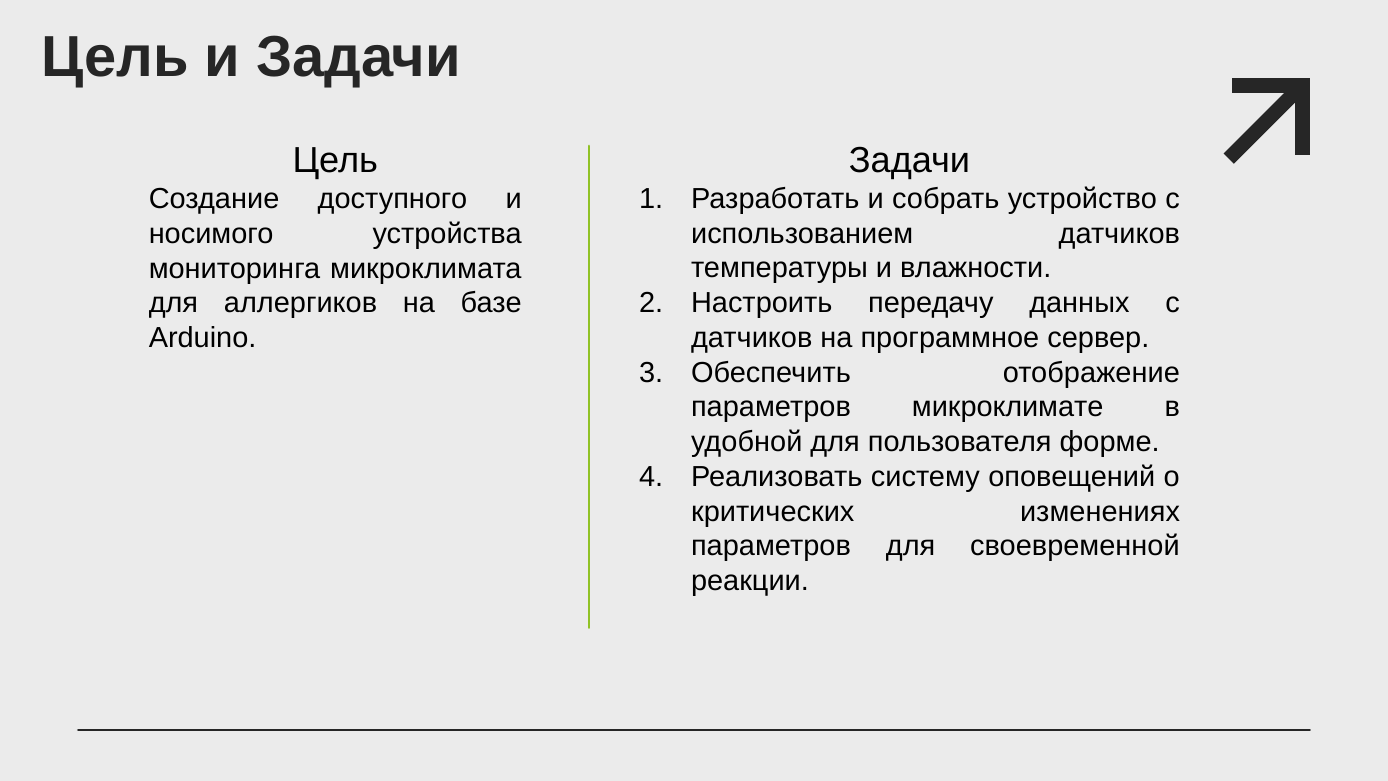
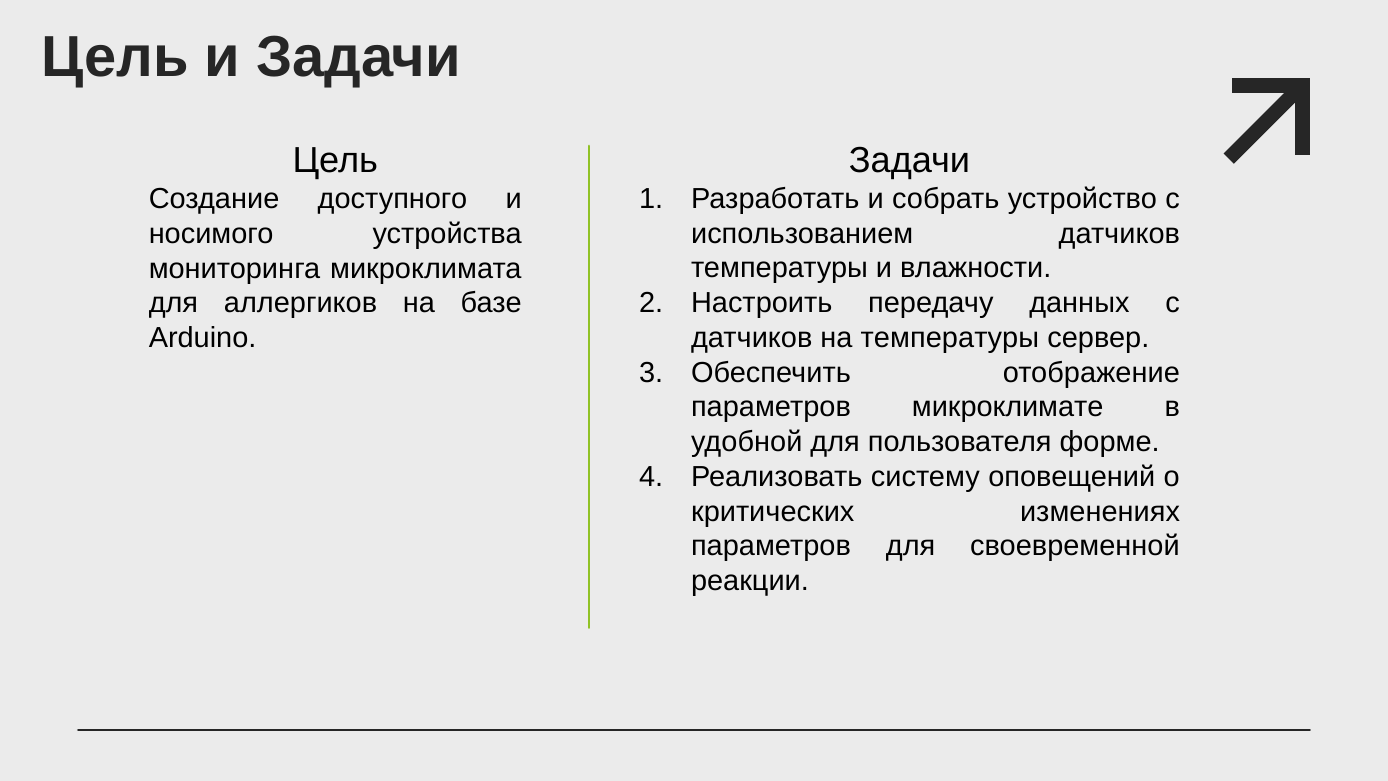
на программное: программное -> температуры
